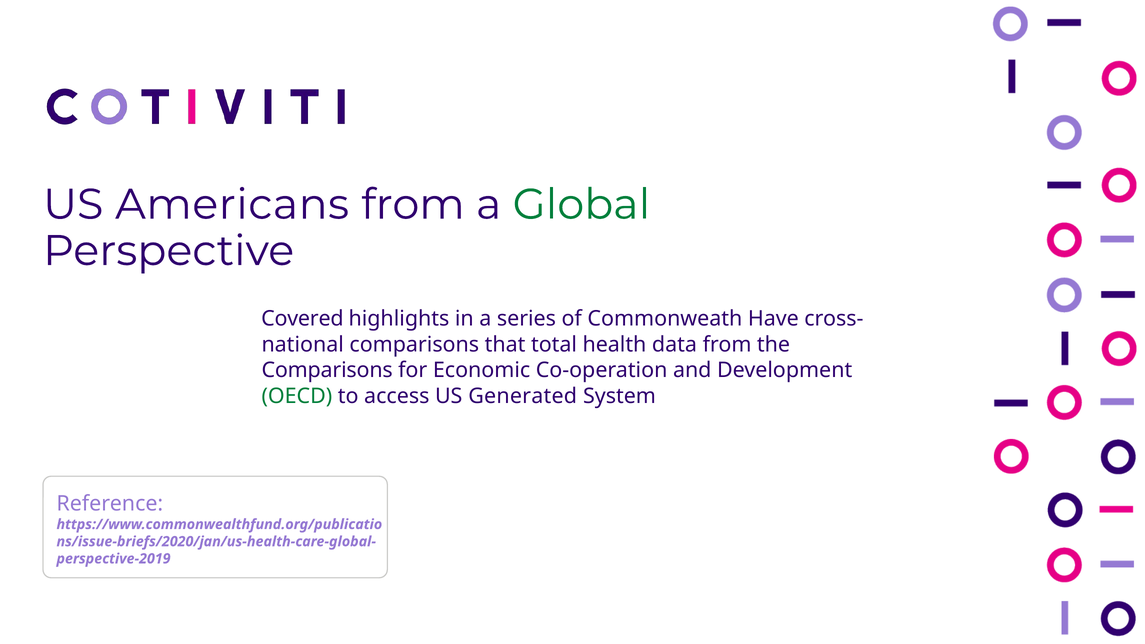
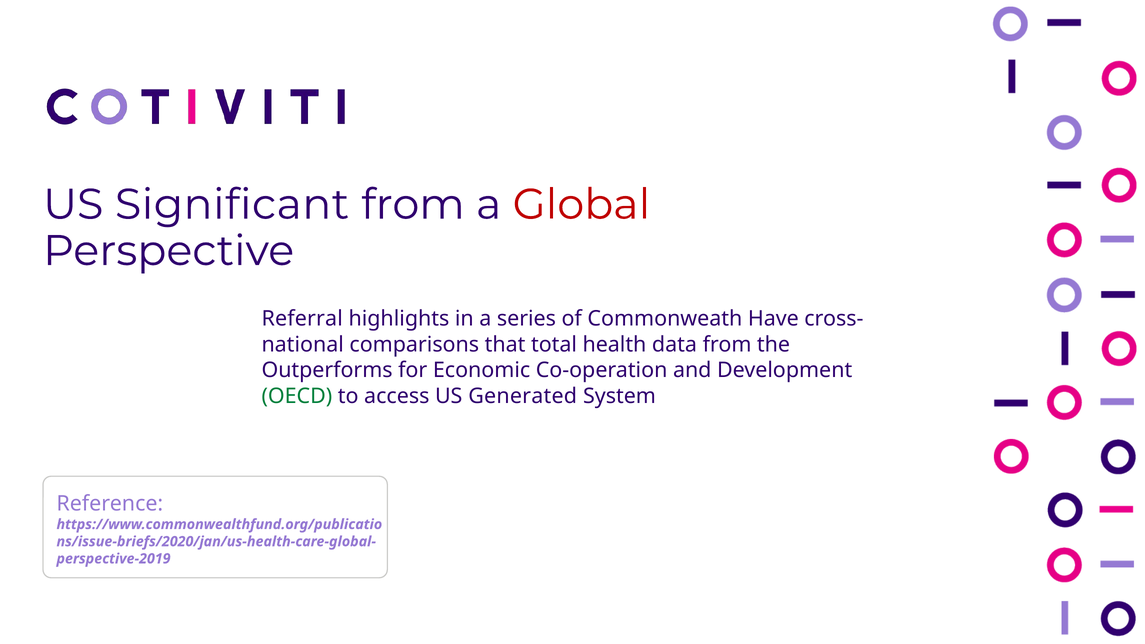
Americans: Americans -> Significant
Global colour: green -> red
Covered: Covered -> Referral
Comparisons at (327, 370): Comparisons -> Outperforms
